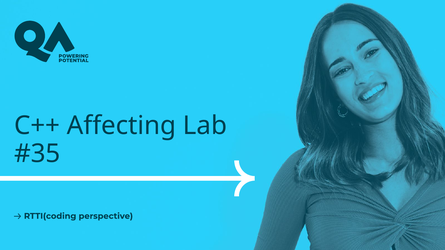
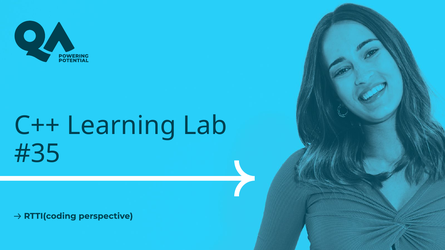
Affecting: Affecting -> Learning
